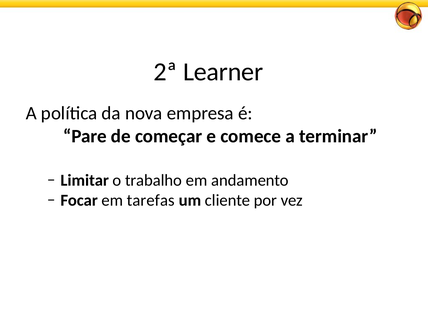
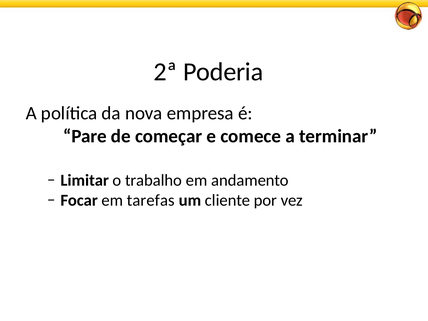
Learner: Learner -> Poderia
